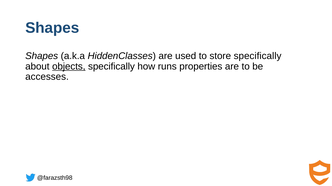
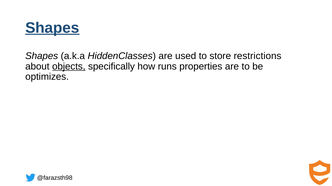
Shapes at (52, 28) underline: none -> present
store specifically: specifically -> restrictions
accesses: accesses -> optimizes
